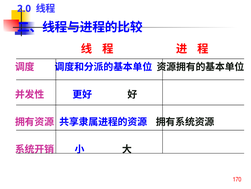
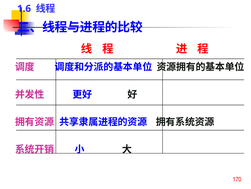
2.0: 2.0 -> 1.6
